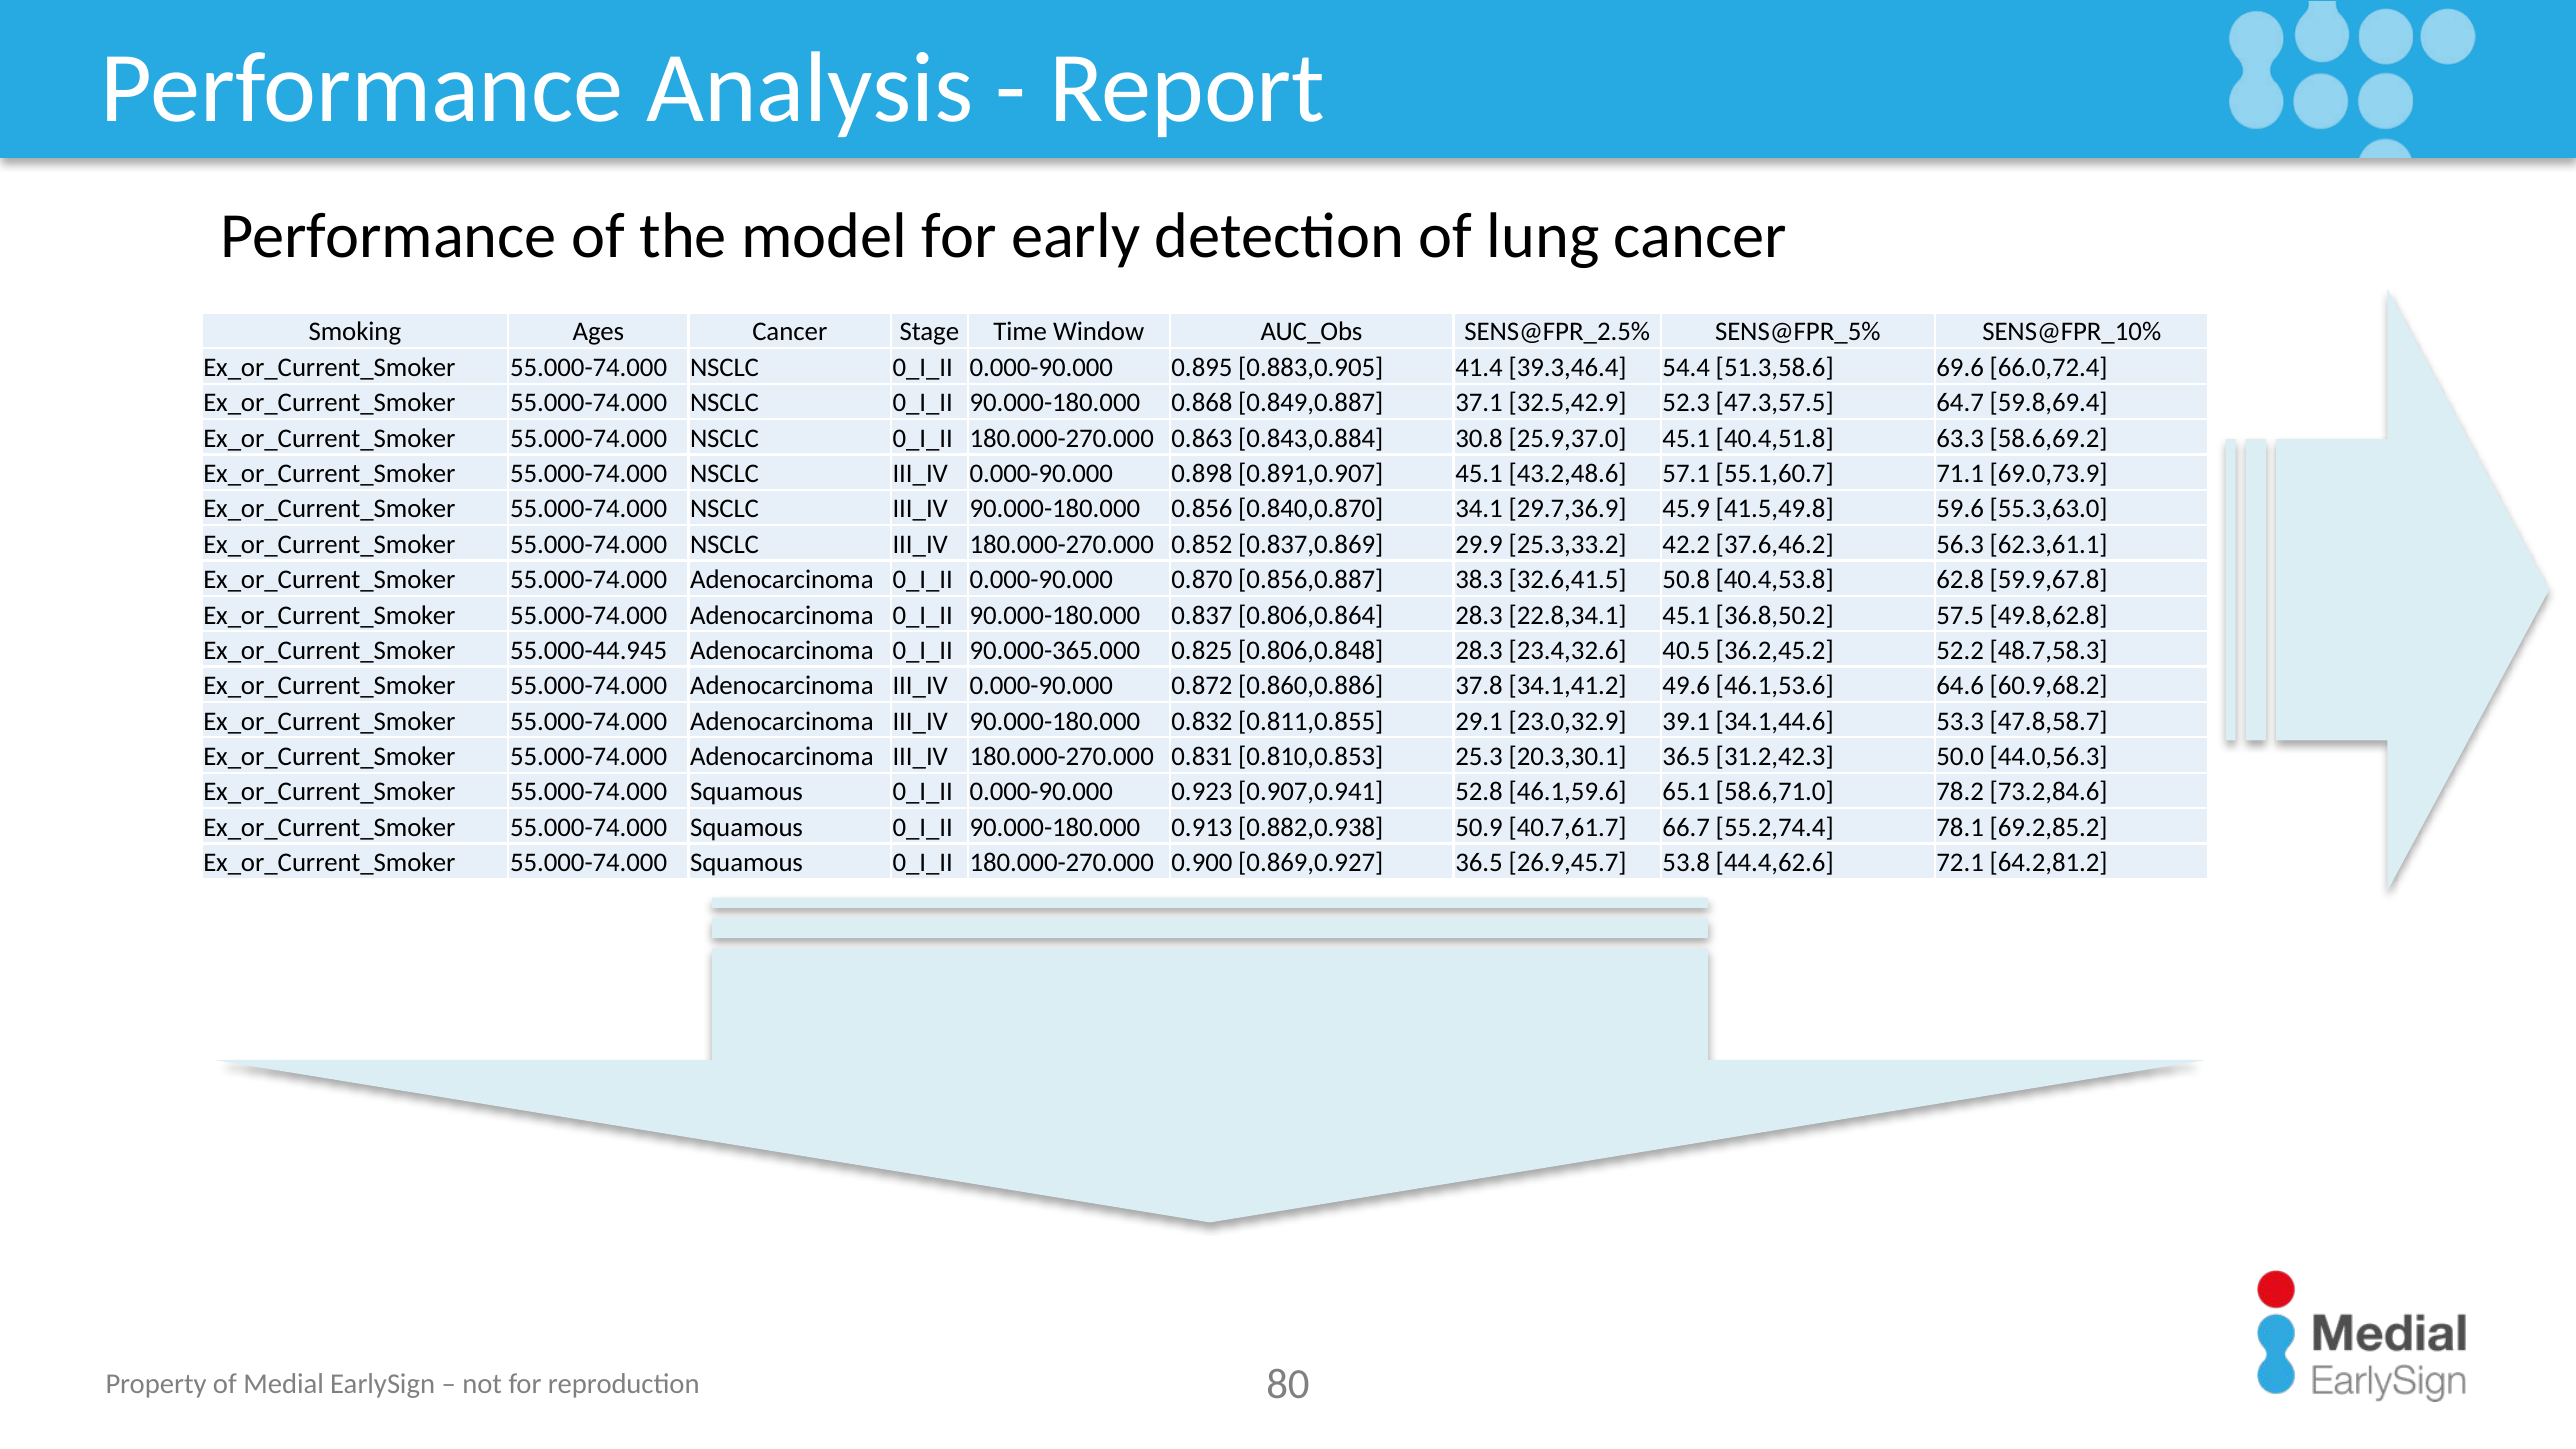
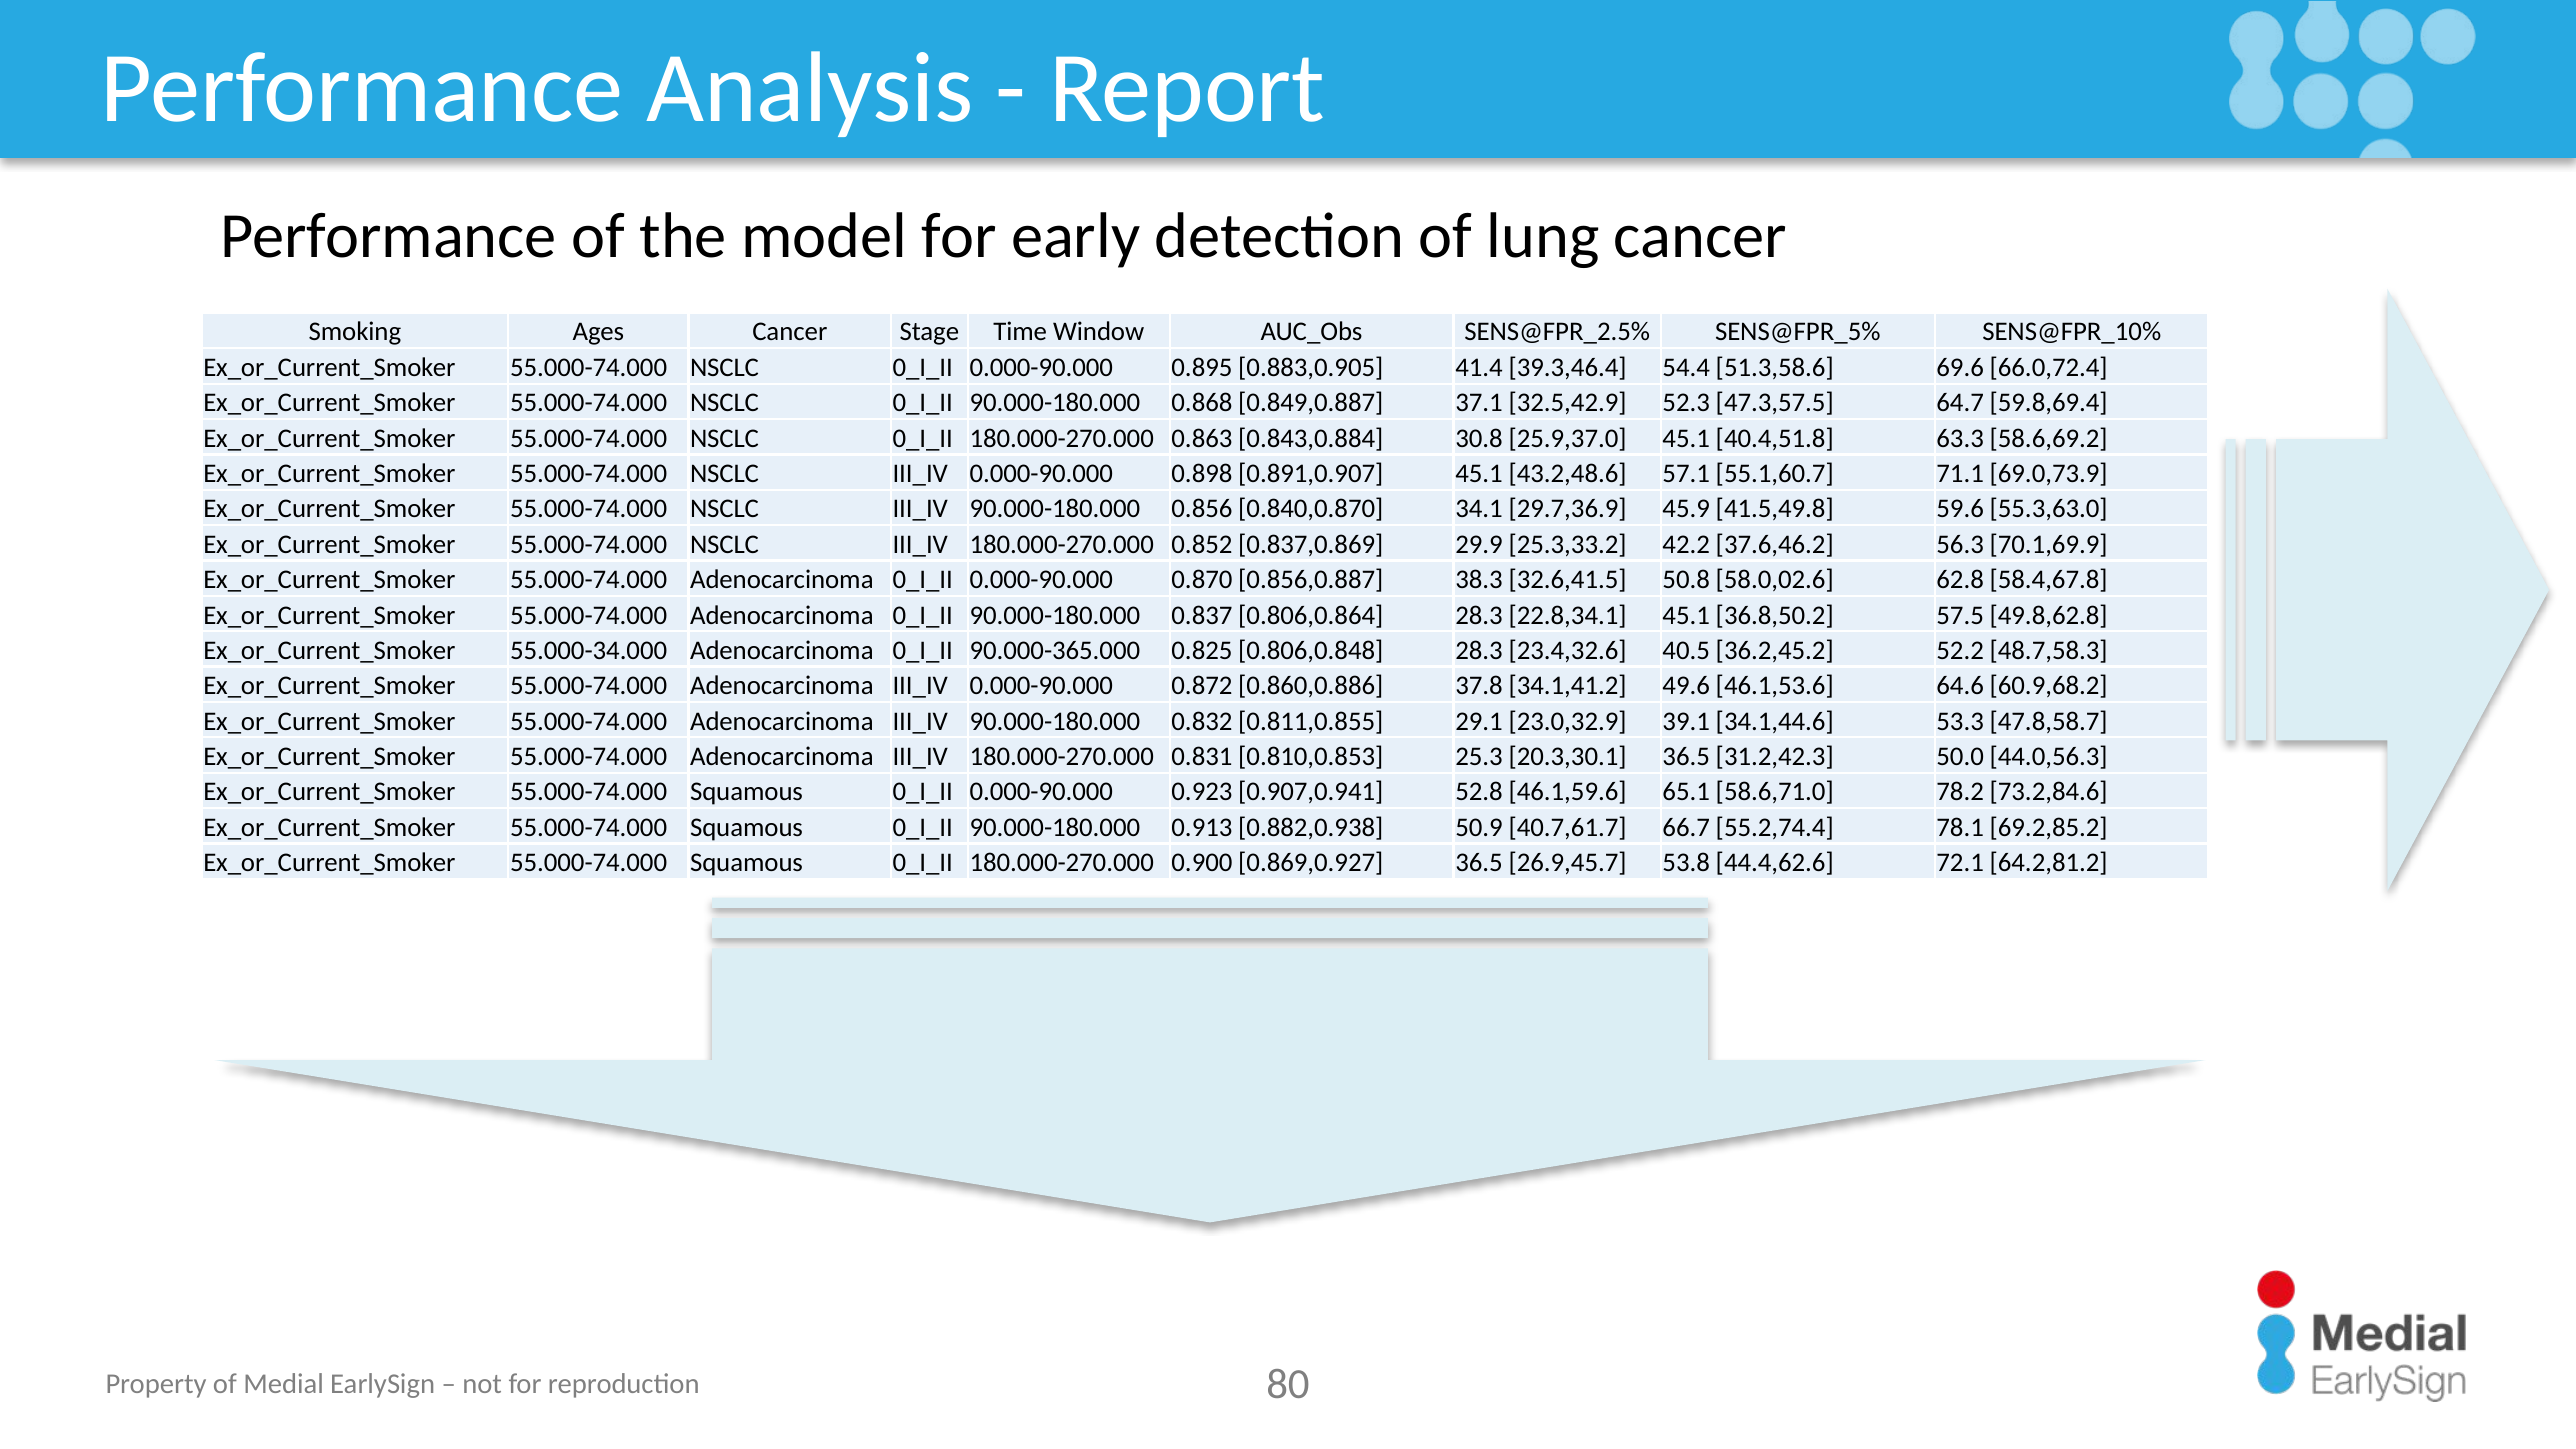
62.3,61.1: 62.3,61.1 -> 70.1,69.9
40.4,53.8: 40.4,53.8 -> 58.0,02.6
59.9,67.8: 59.9,67.8 -> 58.4,67.8
55.000-44.945: 55.000-44.945 -> 55.000-34.000
